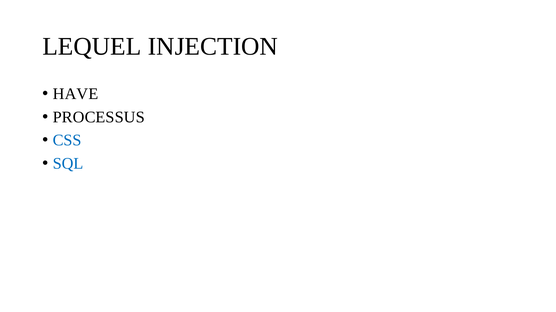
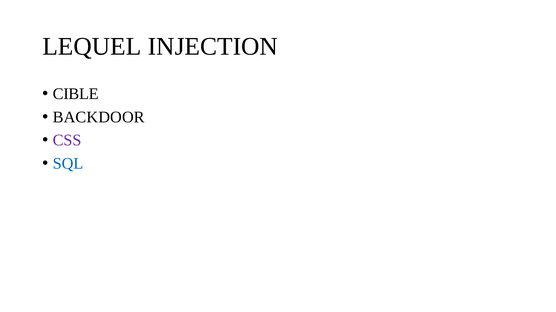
HAVE: HAVE -> CIBLE
PROCESSUS: PROCESSUS -> BACKDOOR
CSS colour: blue -> purple
